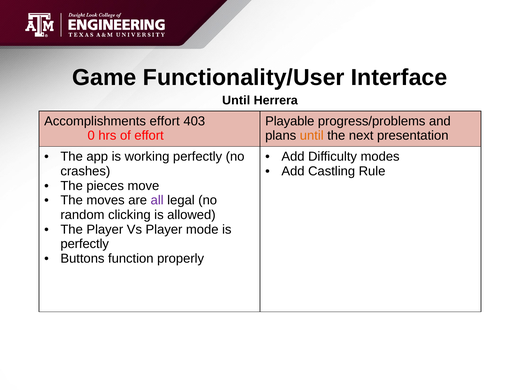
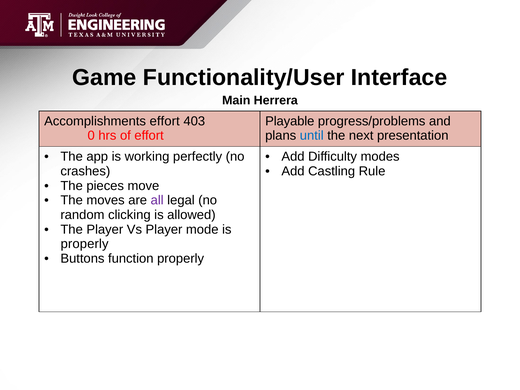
Until at (236, 100): Until -> Main
until at (312, 136) colour: orange -> blue
perfectly at (85, 244): perfectly -> properly
